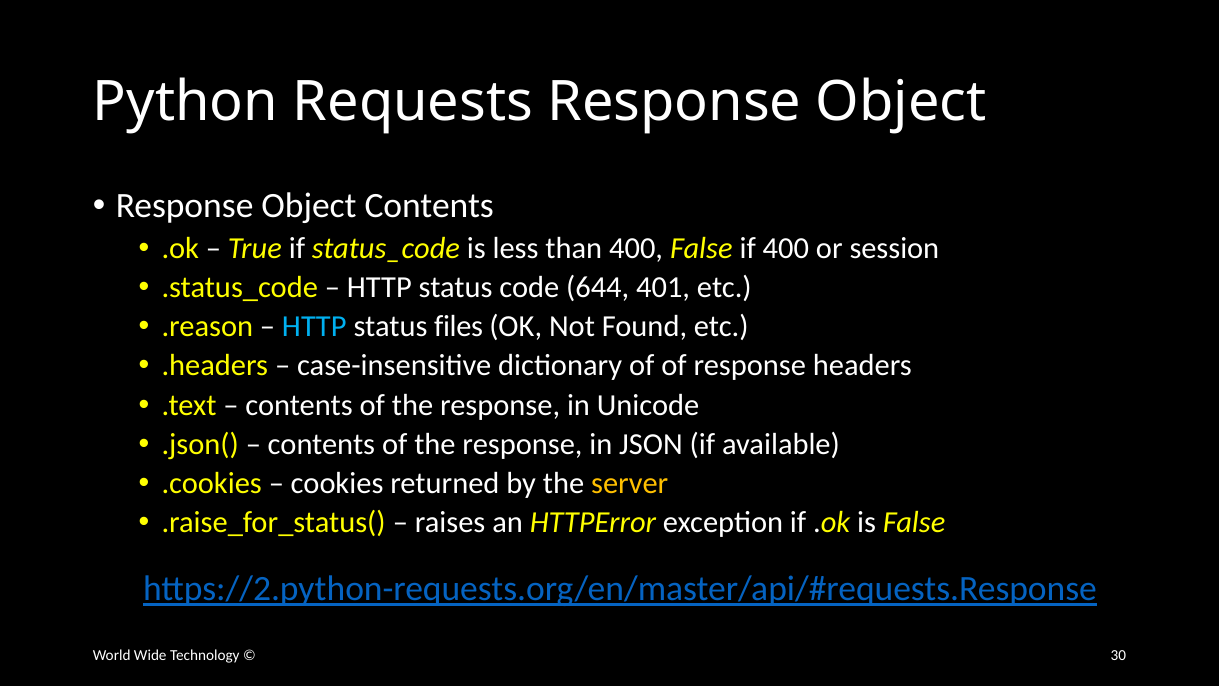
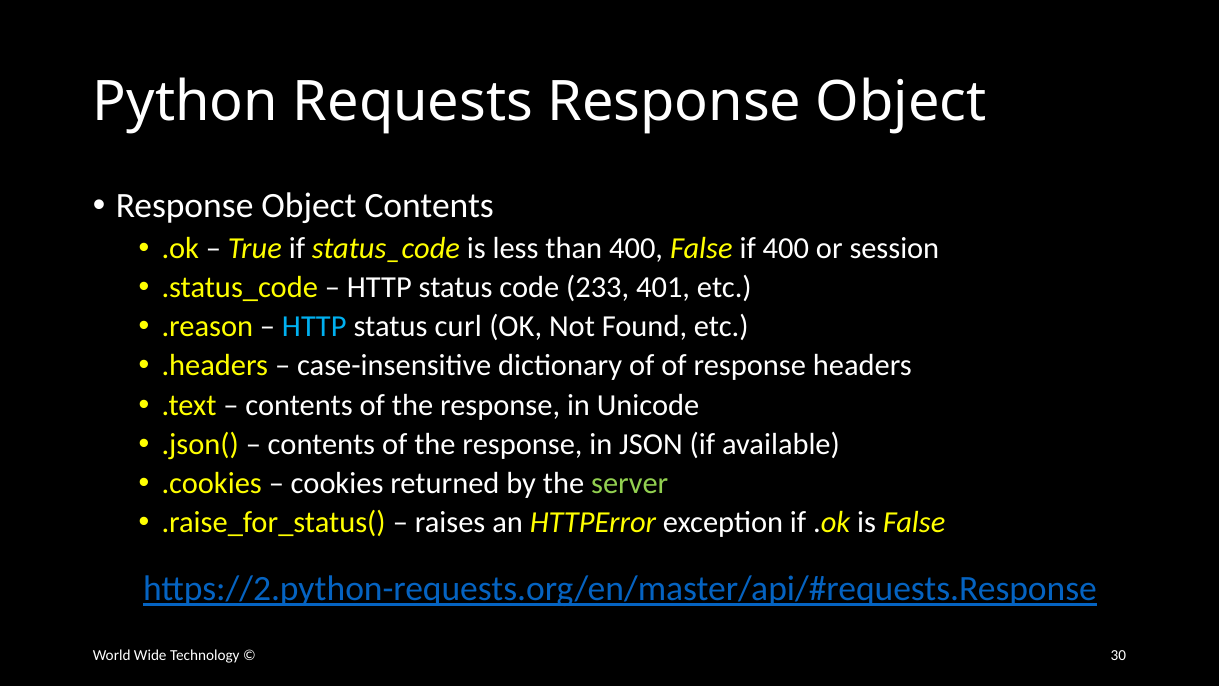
644: 644 -> 233
files: files -> curl
server colour: yellow -> light green
